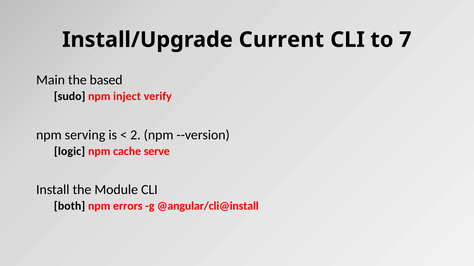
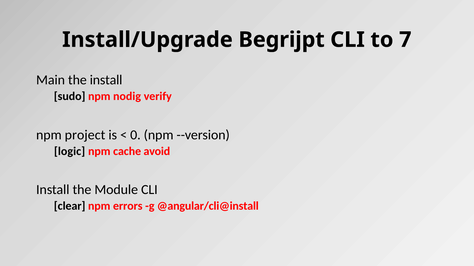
Current: Current -> Begrijpt
the based: based -> install
inject: inject -> nodig
serving: serving -> project
2: 2 -> 0
serve: serve -> avoid
both: both -> clear
